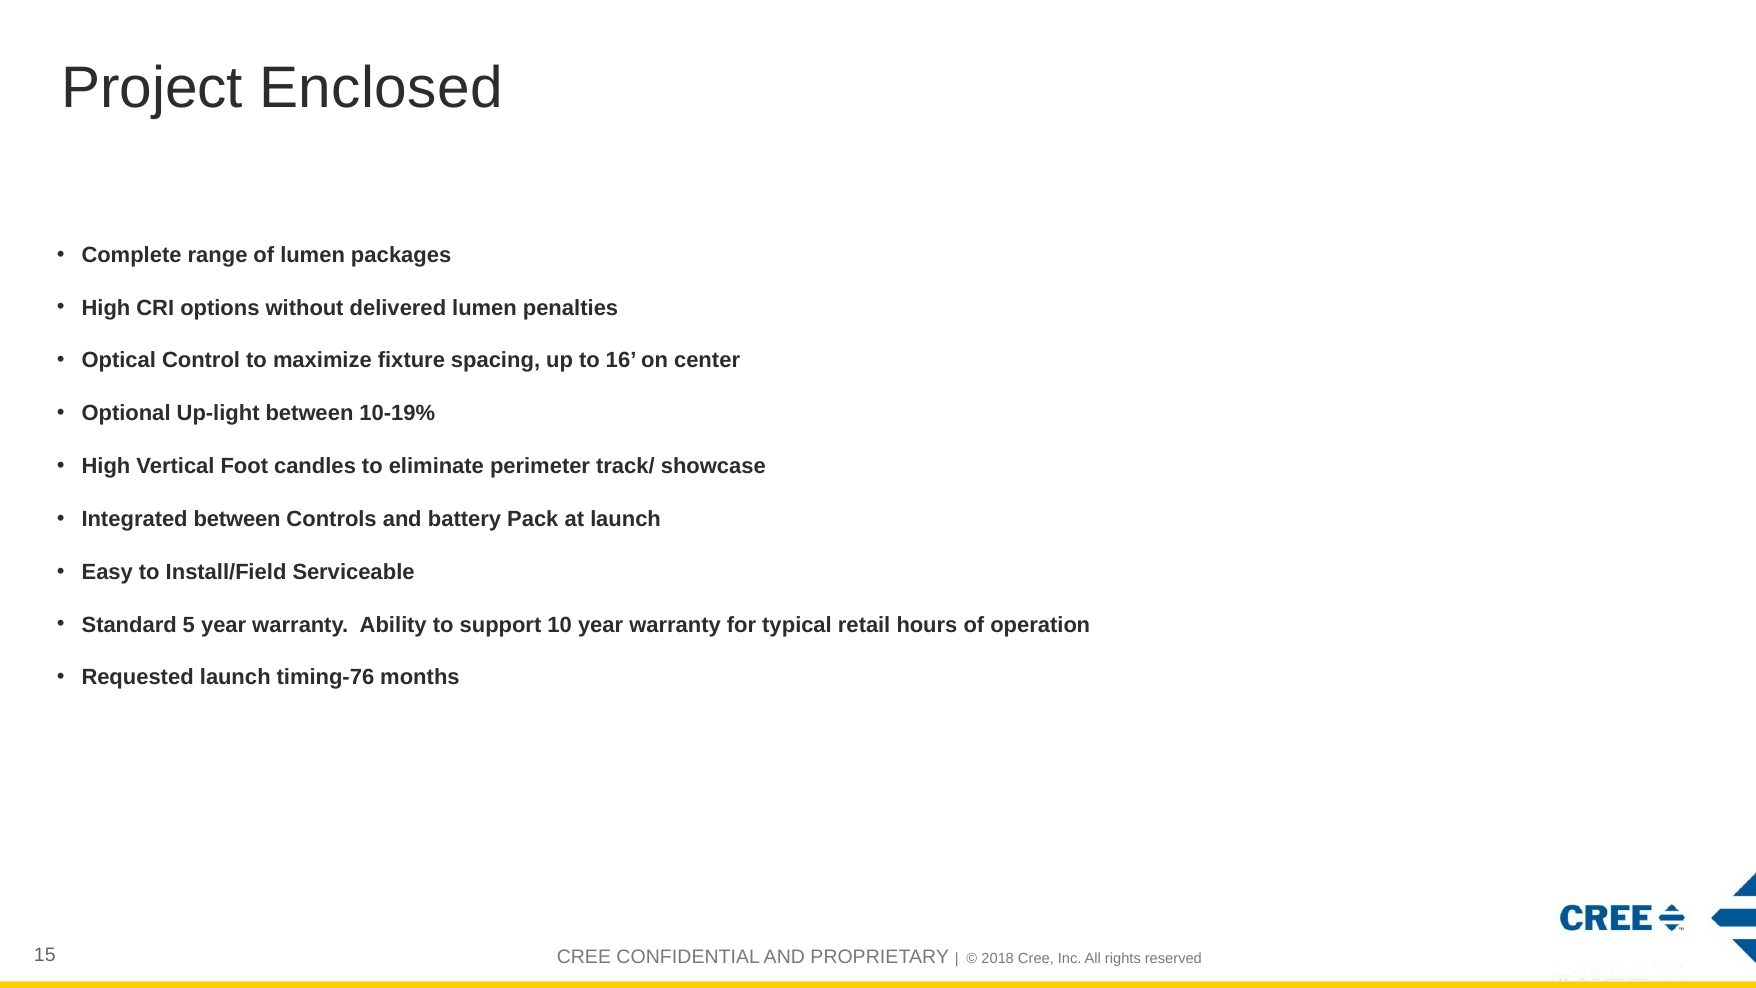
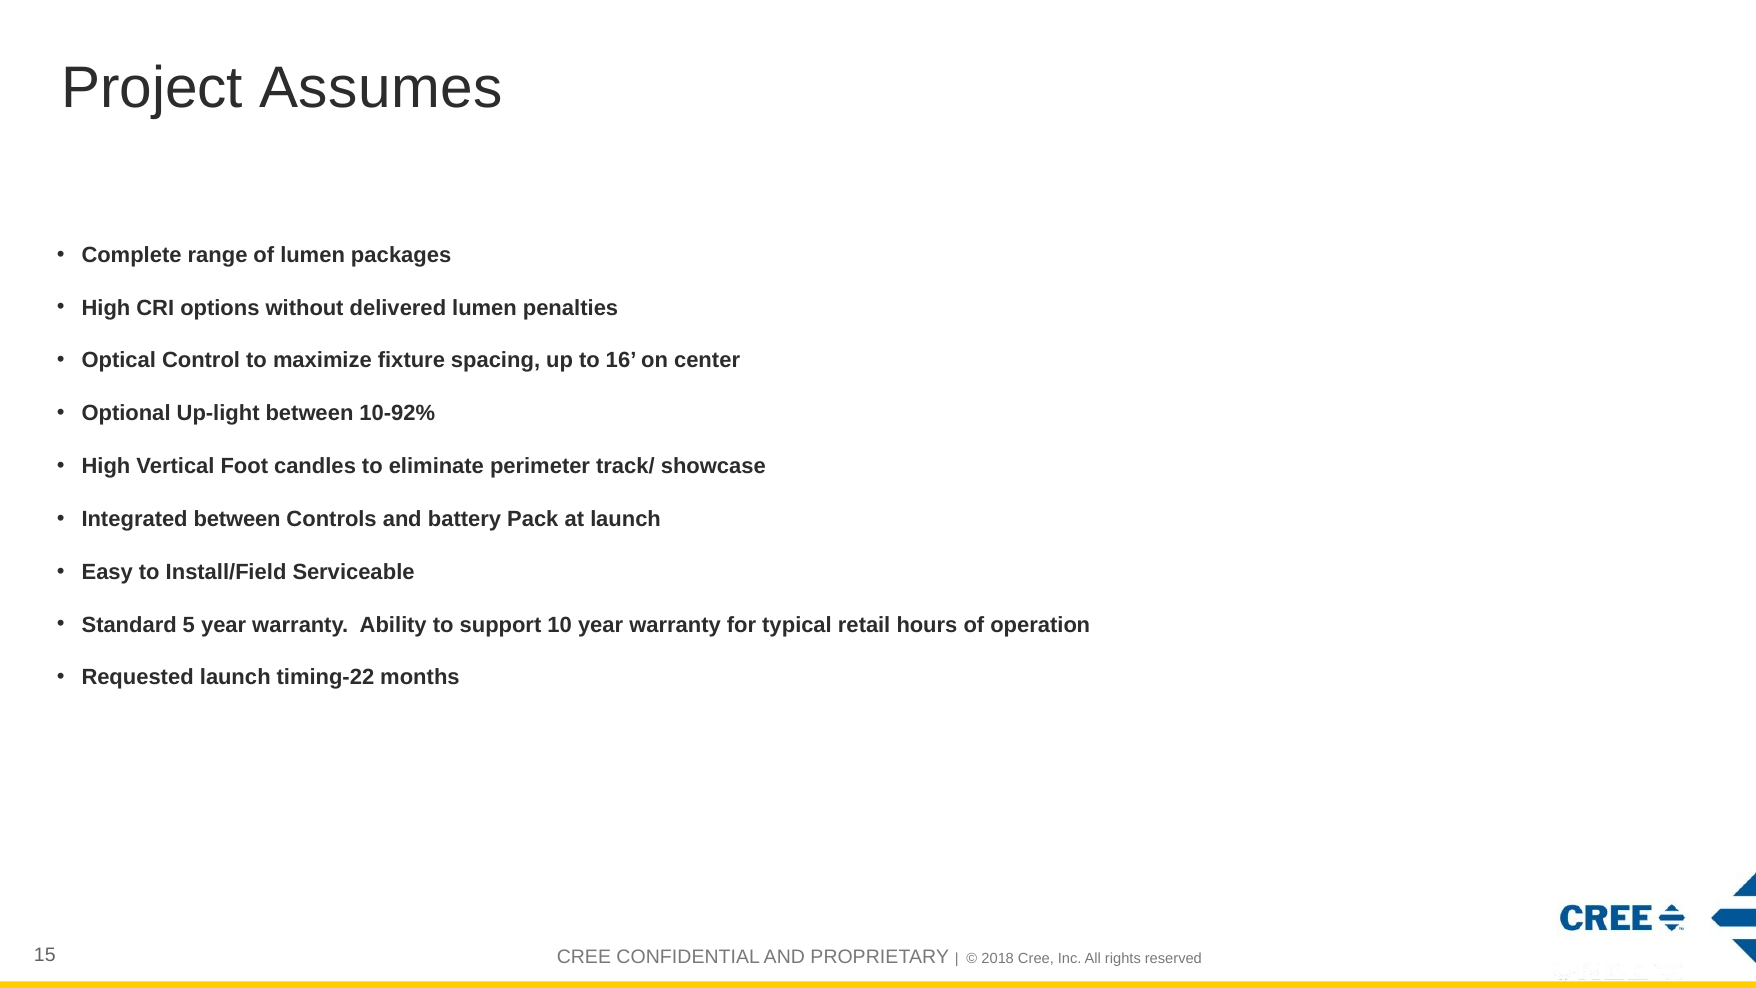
Enclosed: Enclosed -> Assumes
10-19%: 10-19% -> 10-92%
timing-76: timing-76 -> timing-22
